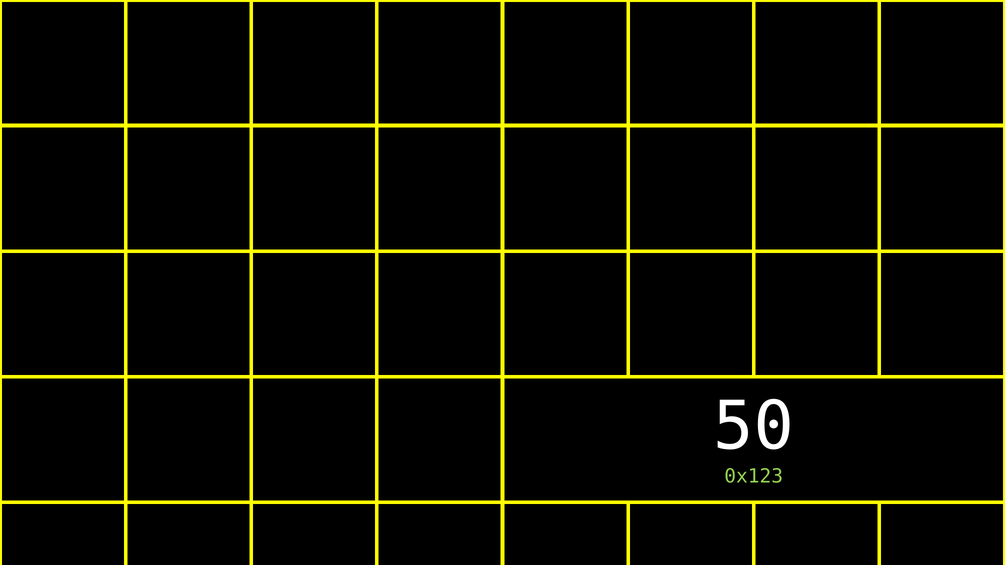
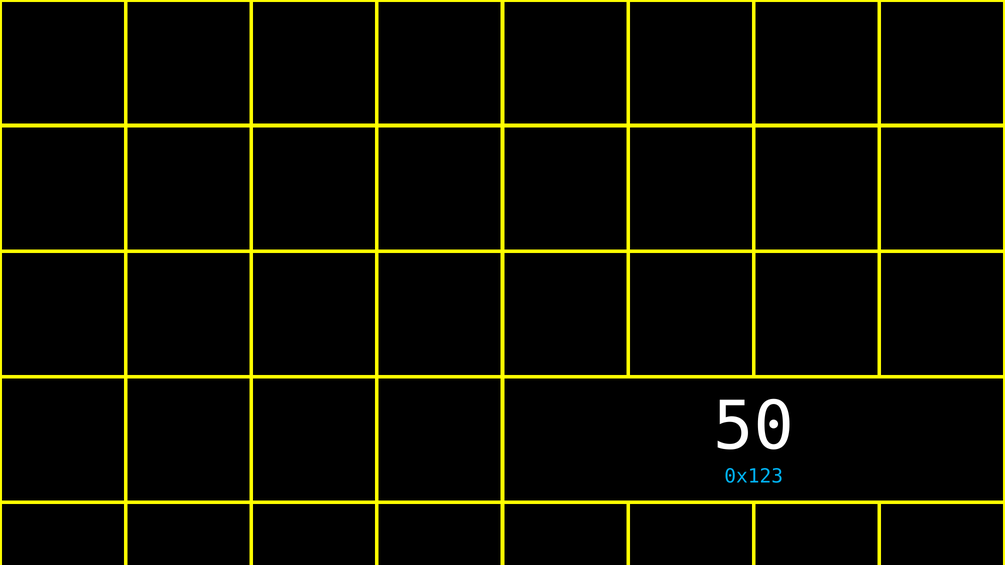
0x123 colour: light green -> light blue
